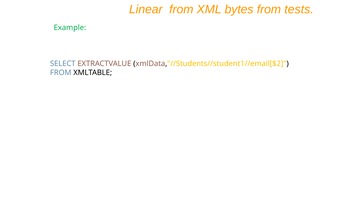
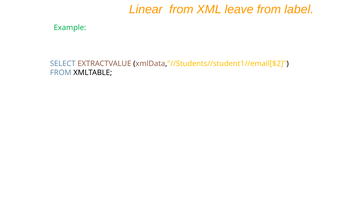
bytes: bytes -> leave
tests: tests -> label
